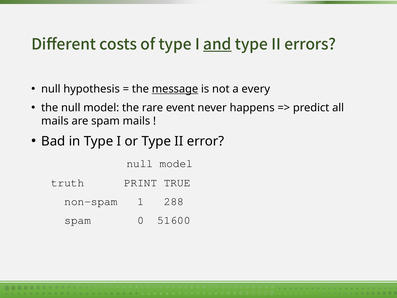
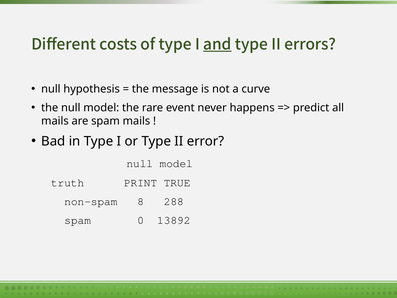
message underline: present -> none
every: every -> curve
1: 1 -> 8
51600: 51600 -> 13892
